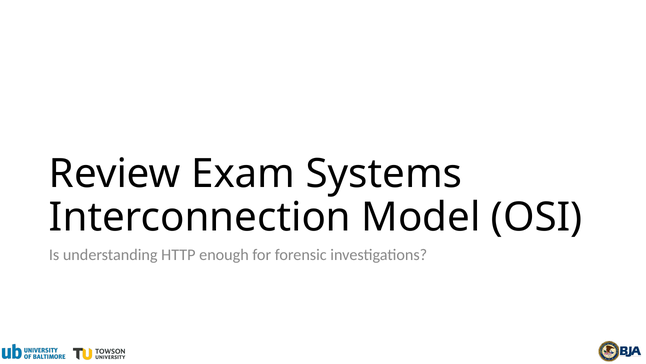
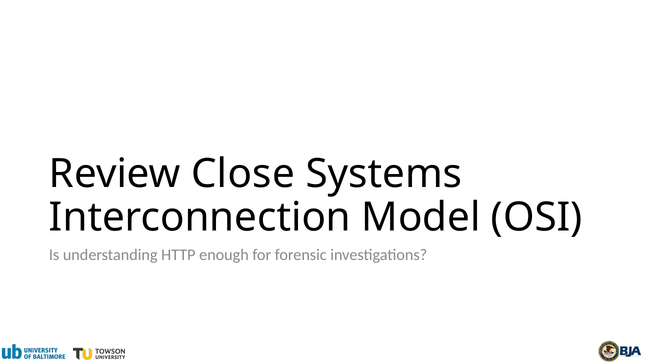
Exam: Exam -> Close
